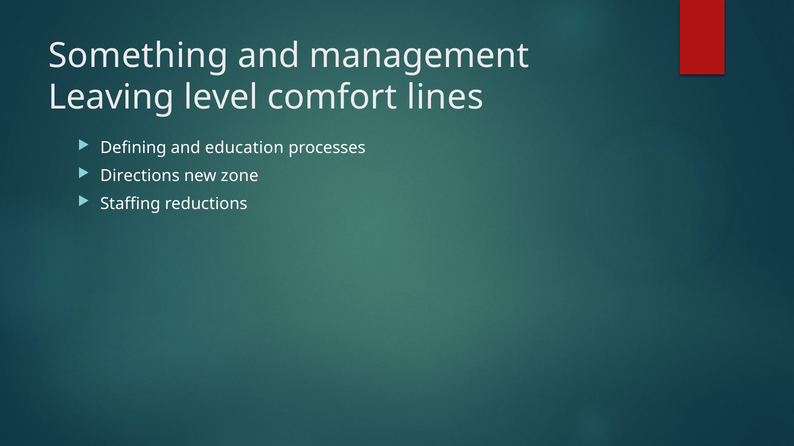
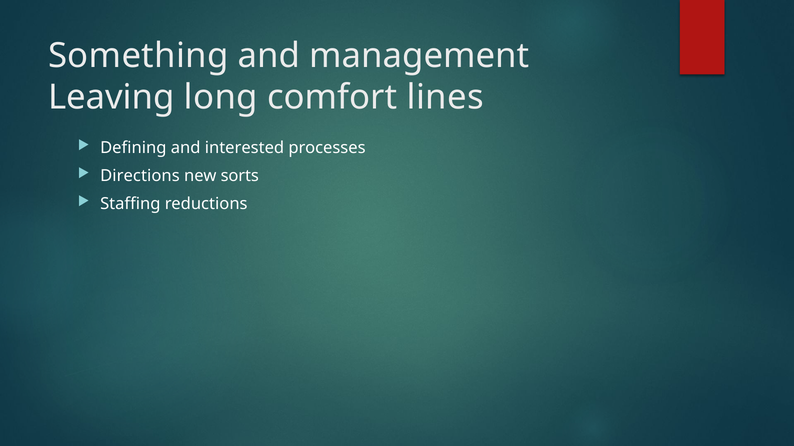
level: level -> long
education: education -> interested
zone: zone -> sorts
